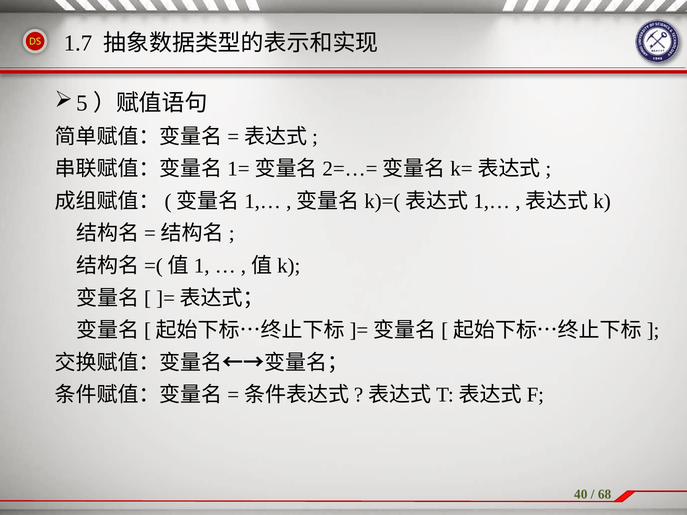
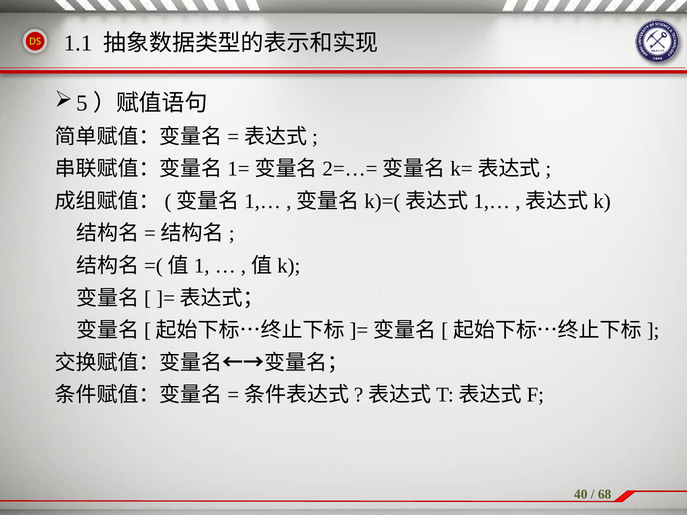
1.7: 1.7 -> 1.1
